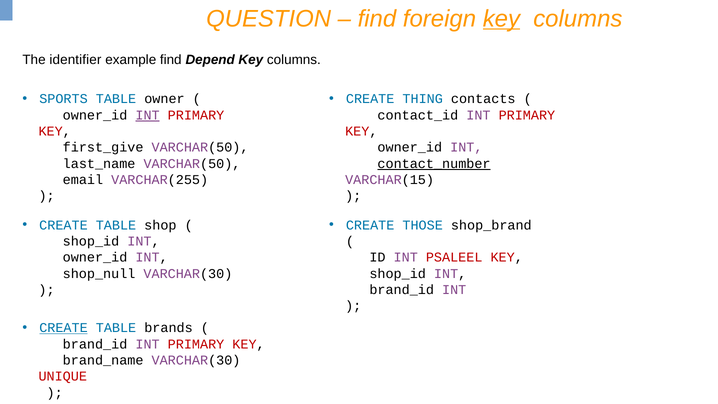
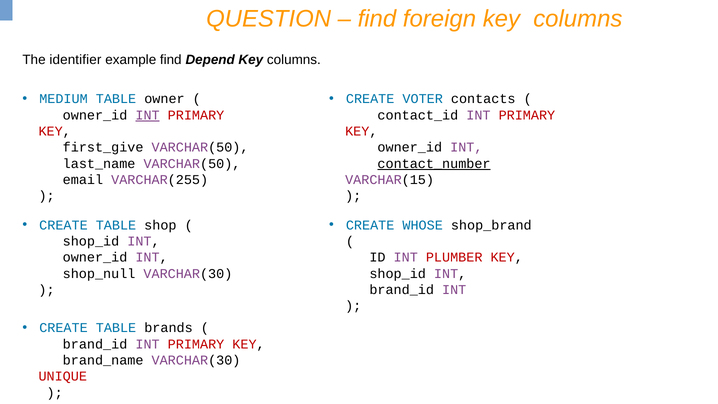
key at (501, 19) underline: present -> none
SPORTS: SPORTS -> MEDIUM
THING: THING -> VOTER
THOSE: THOSE -> WHOSE
PSALEEL: PSALEEL -> PLUMBER
CREATE at (63, 328) underline: present -> none
